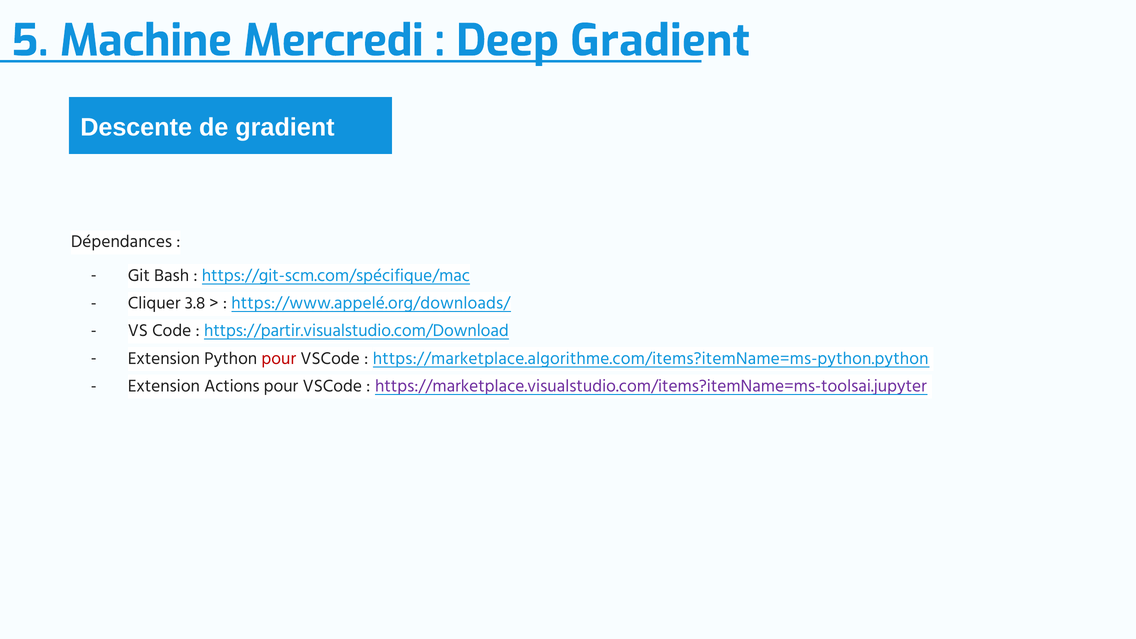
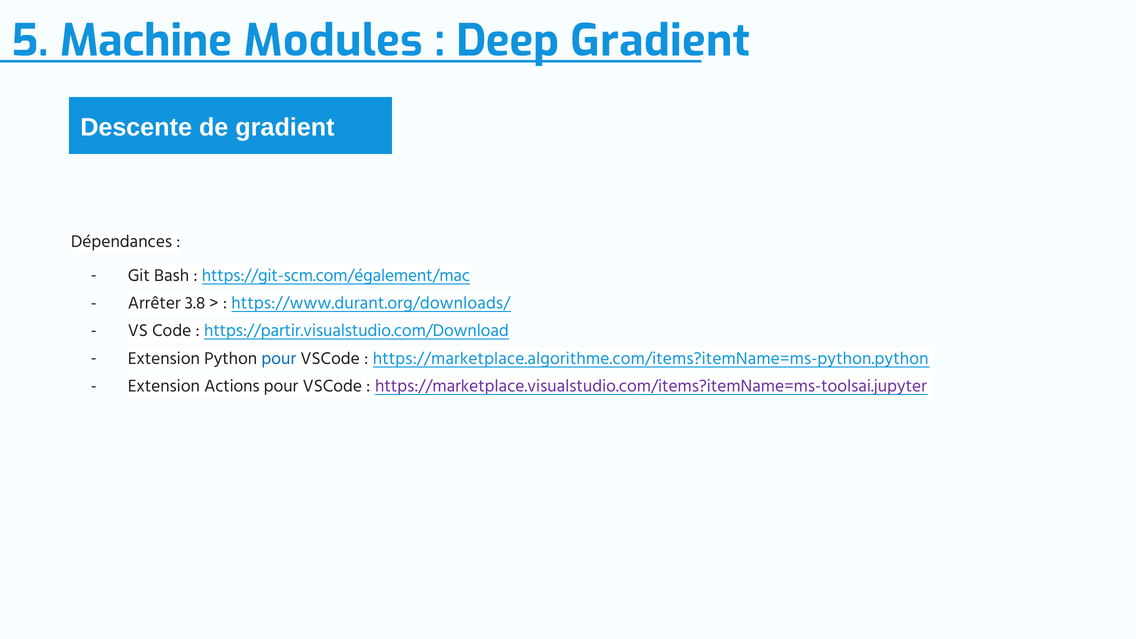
Mercredi: Mercredi -> Modules
https://git-scm.com/spécifique/mac: https://git-scm.com/spécifique/mac -> https://git-scm.com/également/mac
Cliquer: Cliquer -> Arrêter
https://www.appelé.org/downloads/: https://www.appelé.org/downloads/ -> https://www.durant.org/downloads/
pour at (279, 358) colour: red -> blue
